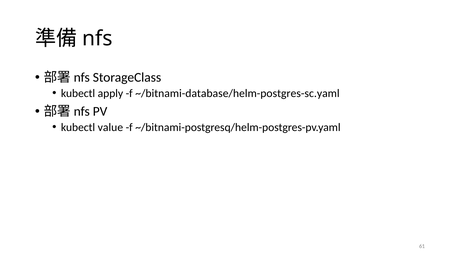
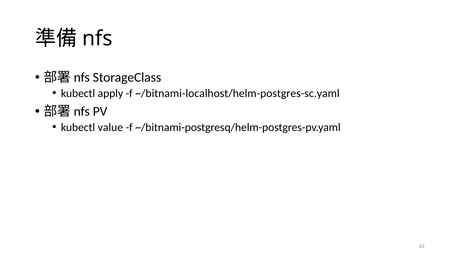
~/bitnami-database/helm-postgres-sc.yaml: ~/bitnami-database/helm-postgres-sc.yaml -> ~/bitnami-localhost/helm-postgres-sc.yaml
